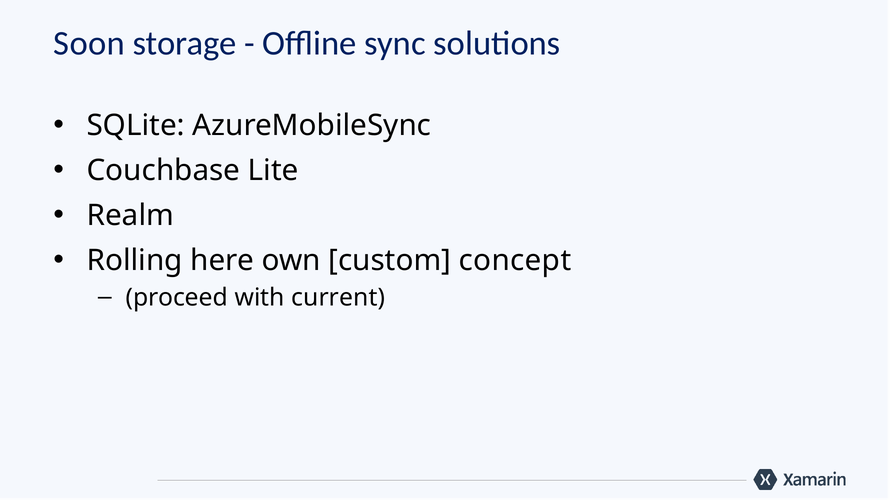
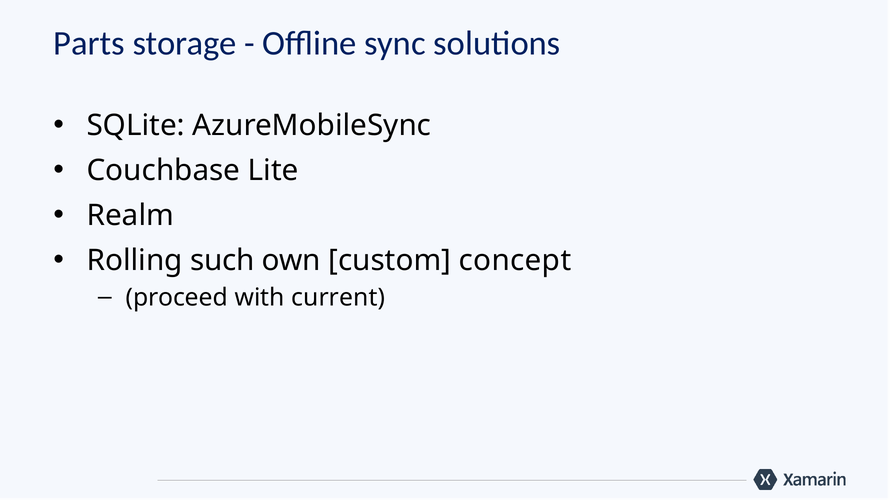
Soon: Soon -> Parts
here: here -> such
